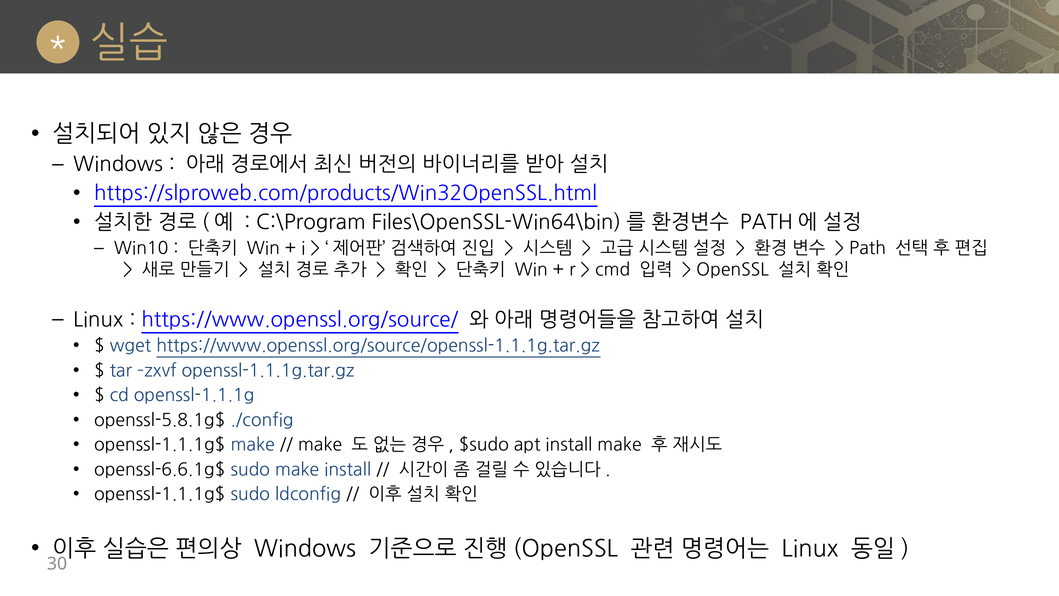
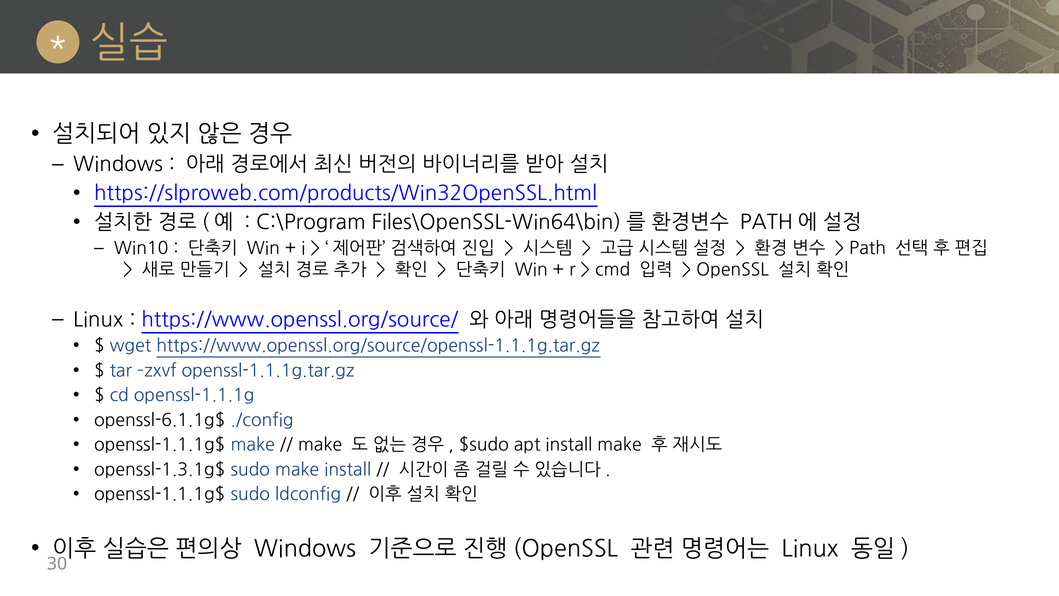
openssl-5.8.1g$: openssl-5.8.1g$ -> openssl-6.1.1g$
openssl-6.6.1g$: openssl-6.6.1g$ -> openssl-1.3.1g$
